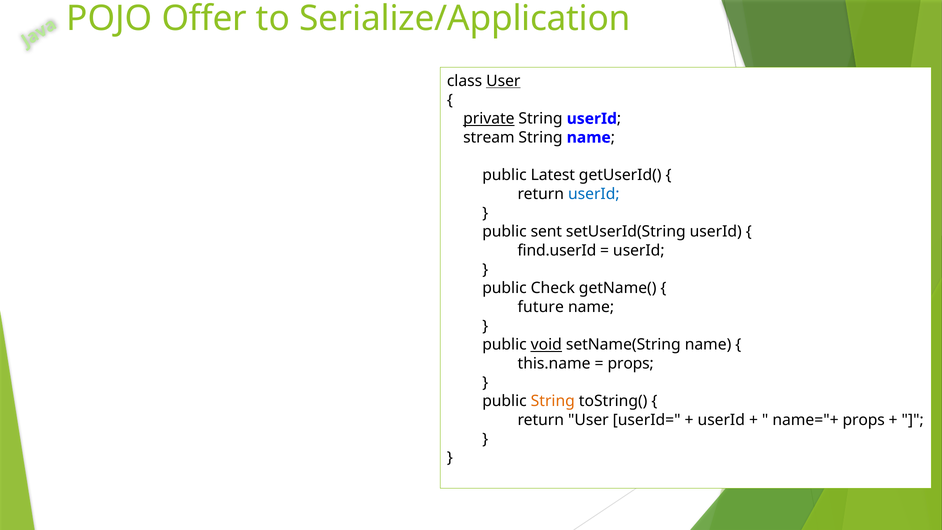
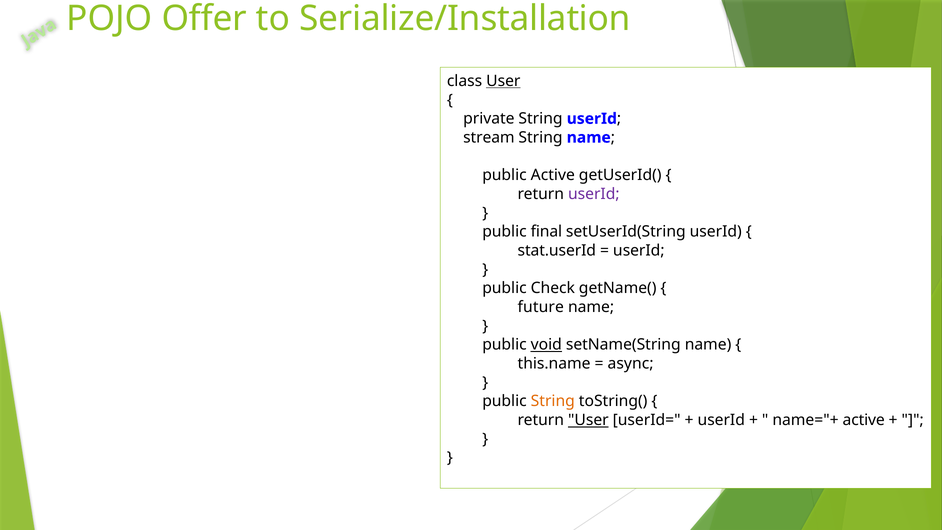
Serialize/Application: Serialize/Application -> Serialize/Installation
private underline: present -> none
public Latest: Latest -> Active
userId at (594, 194) colour: blue -> purple
sent: sent -> final
find.userId: find.userId -> stat.userId
props at (631, 363): props -> async
User at (588, 420) underline: none -> present
name="+ props: props -> active
